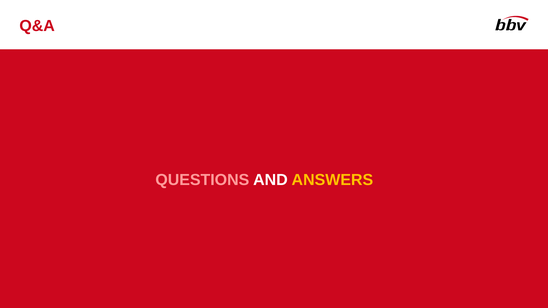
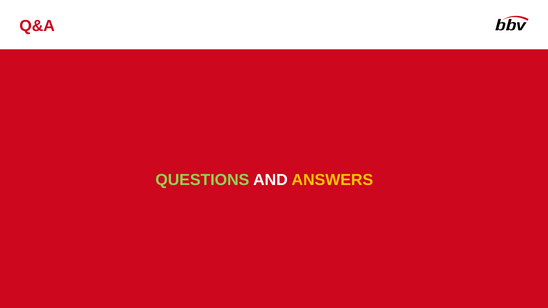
QUESTIONS colour: pink -> light green
